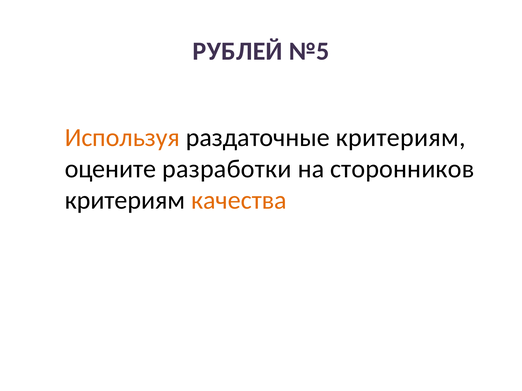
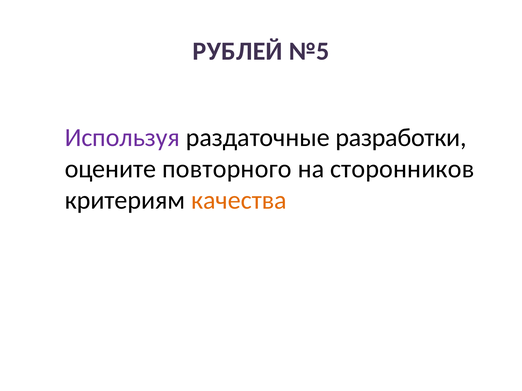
Используя colour: orange -> purple
раздаточные критериям: критериям -> разработки
разработки: разработки -> повторного
